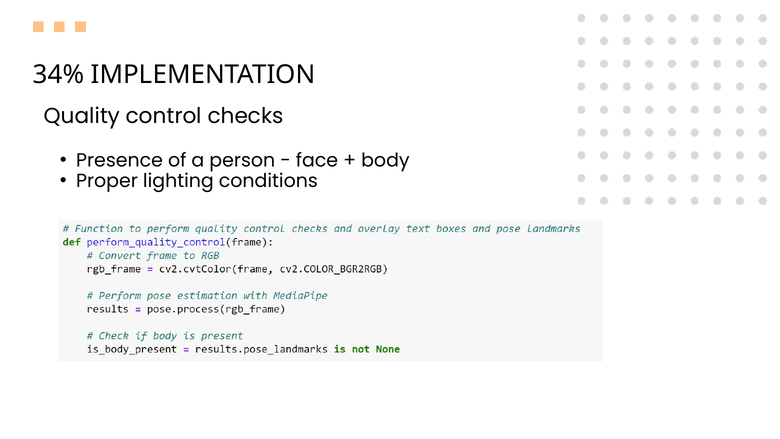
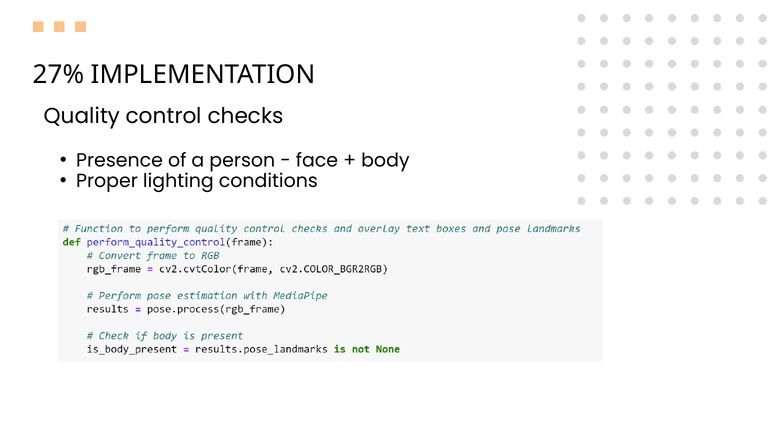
34%: 34% -> 27%
